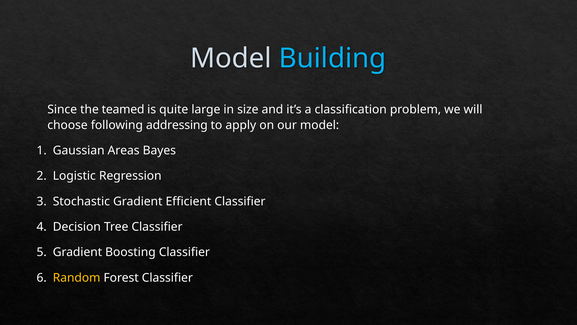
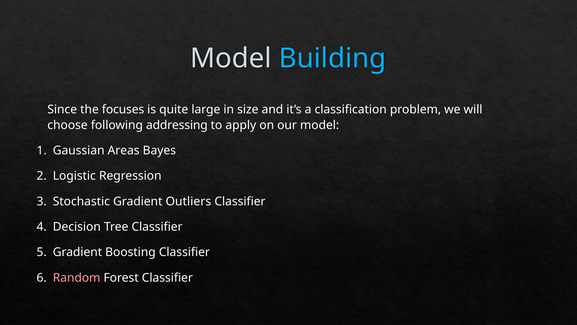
teamed: teamed -> focuses
Efficient: Efficient -> Outliers
Random colour: yellow -> pink
